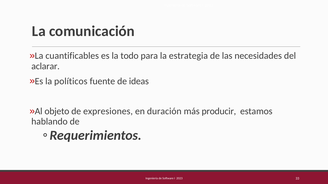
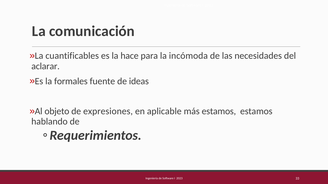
todo: todo -> hace
estrategia: estrategia -> incómoda
políticos: políticos -> formales
duración: duración -> aplicable
más producir: producir -> estamos
